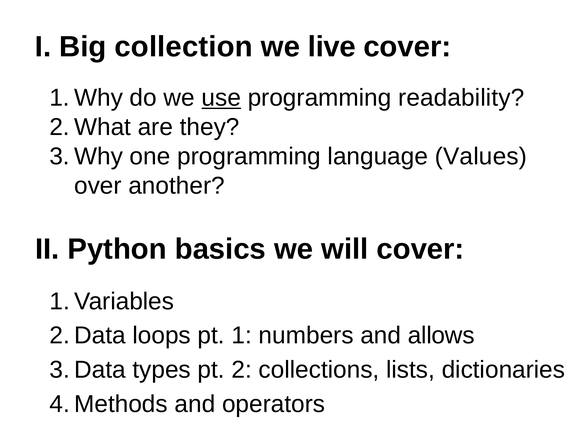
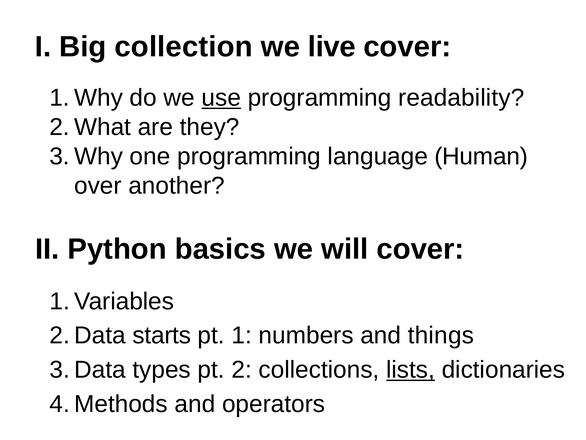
Values: Values -> Human
loops: loops -> starts
allows: allows -> things
lists underline: none -> present
